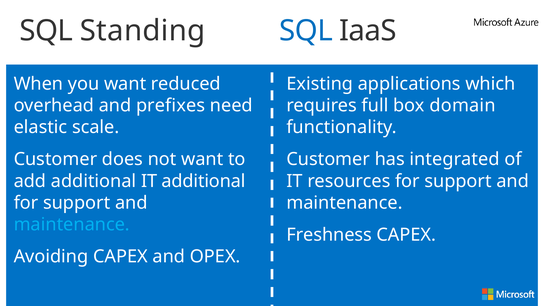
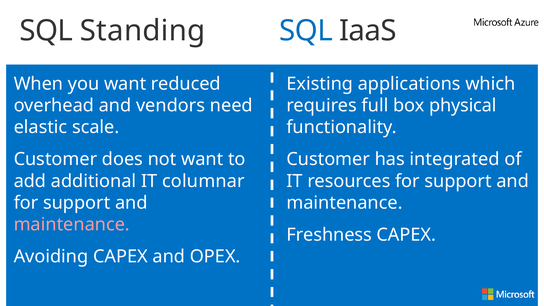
prefixes: prefixes -> vendors
domain: domain -> physical
IT additional: additional -> columnar
maintenance at (72, 225) colour: light blue -> pink
